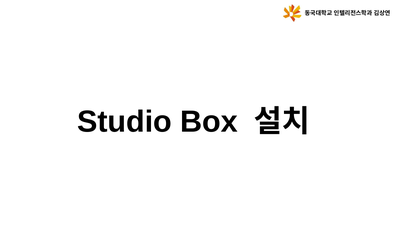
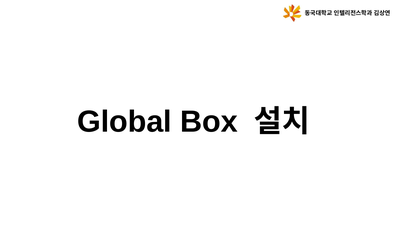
Studio: Studio -> Global
